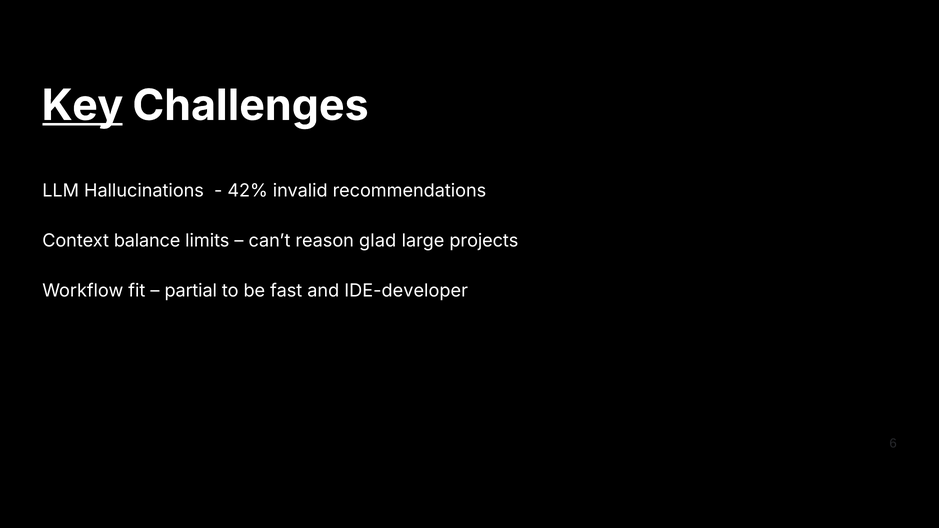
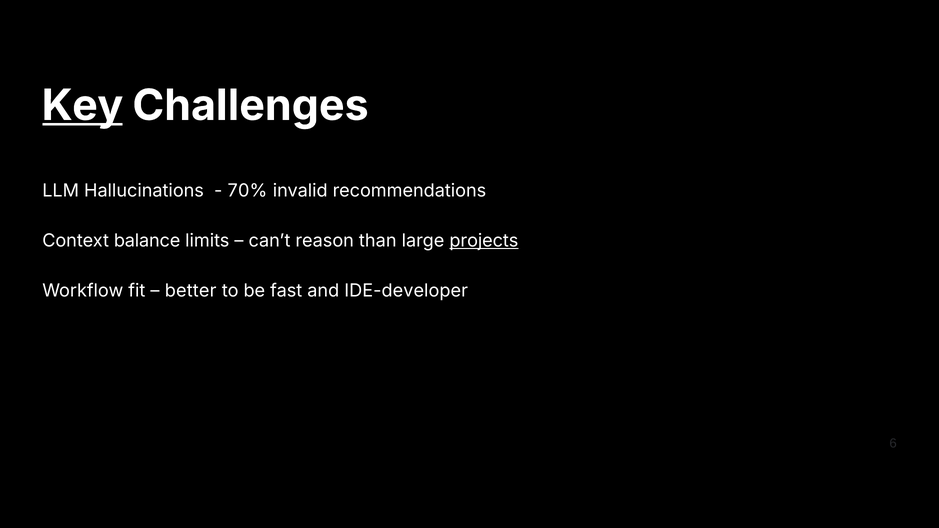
42%: 42% -> 70%
glad: glad -> than
projects underline: none -> present
partial: partial -> better
